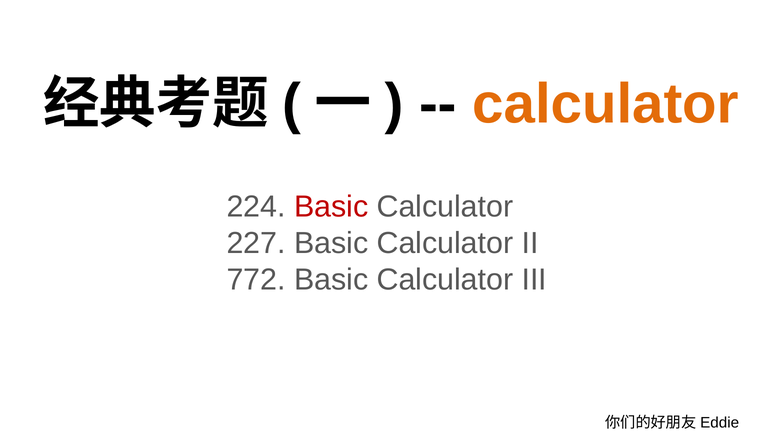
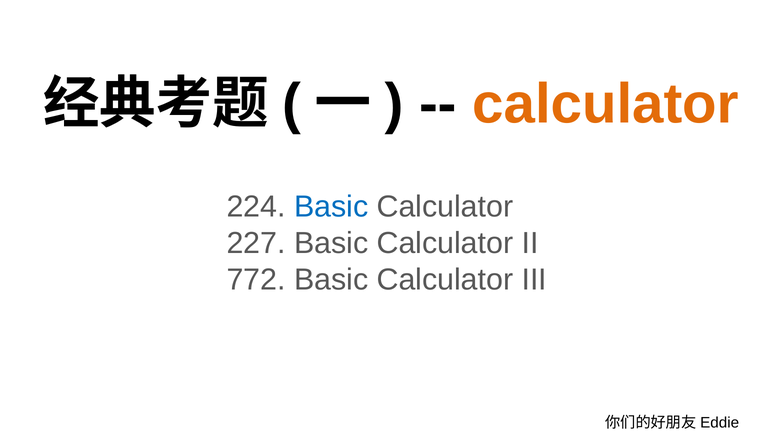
Basic at (331, 207) colour: red -> blue
